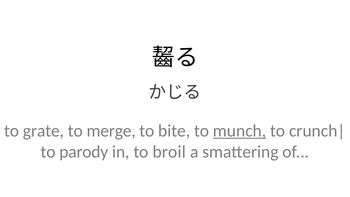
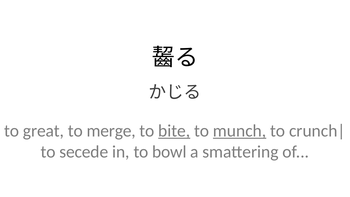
grate: grate -> great
bite underline: none -> present
parody: parody -> secede
broil: broil -> bowl
